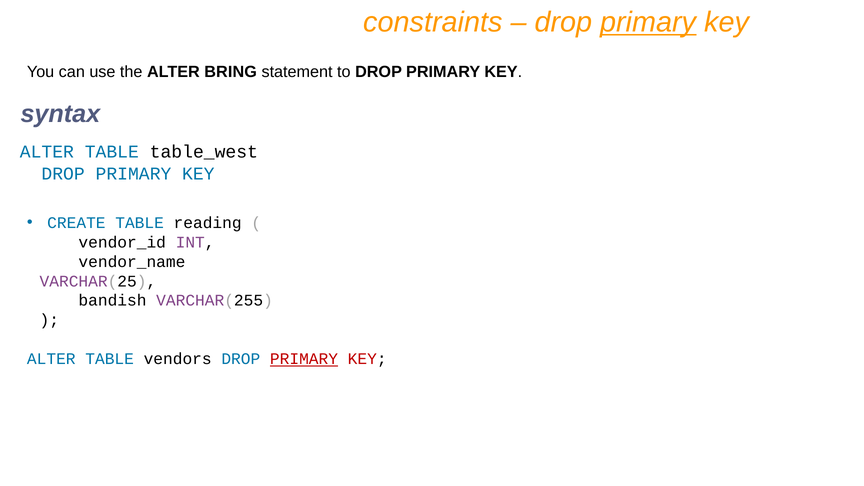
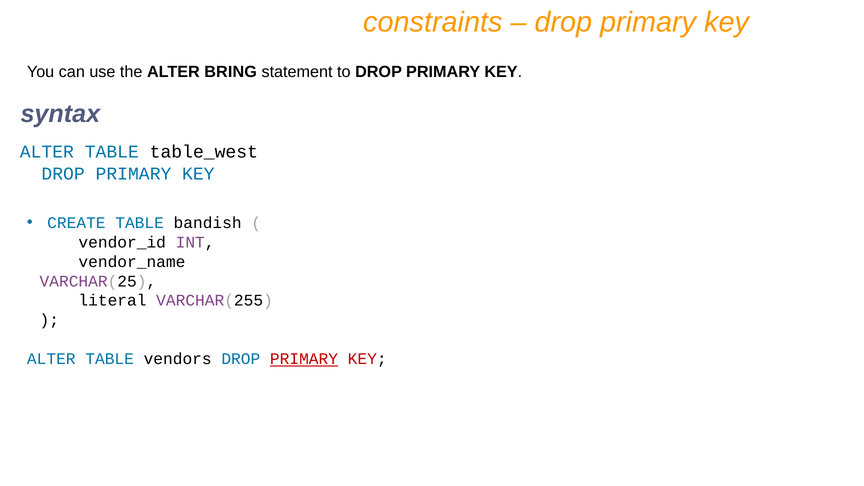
primary at (648, 22) underline: present -> none
reading: reading -> bandish
bandish: bandish -> literal
